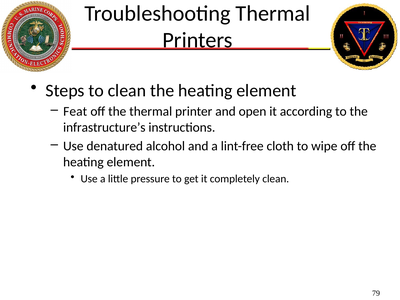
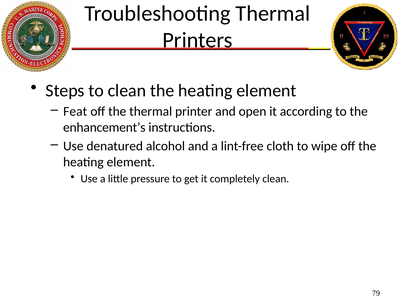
infrastructure’s: infrastructure’s -> enhancement’s
